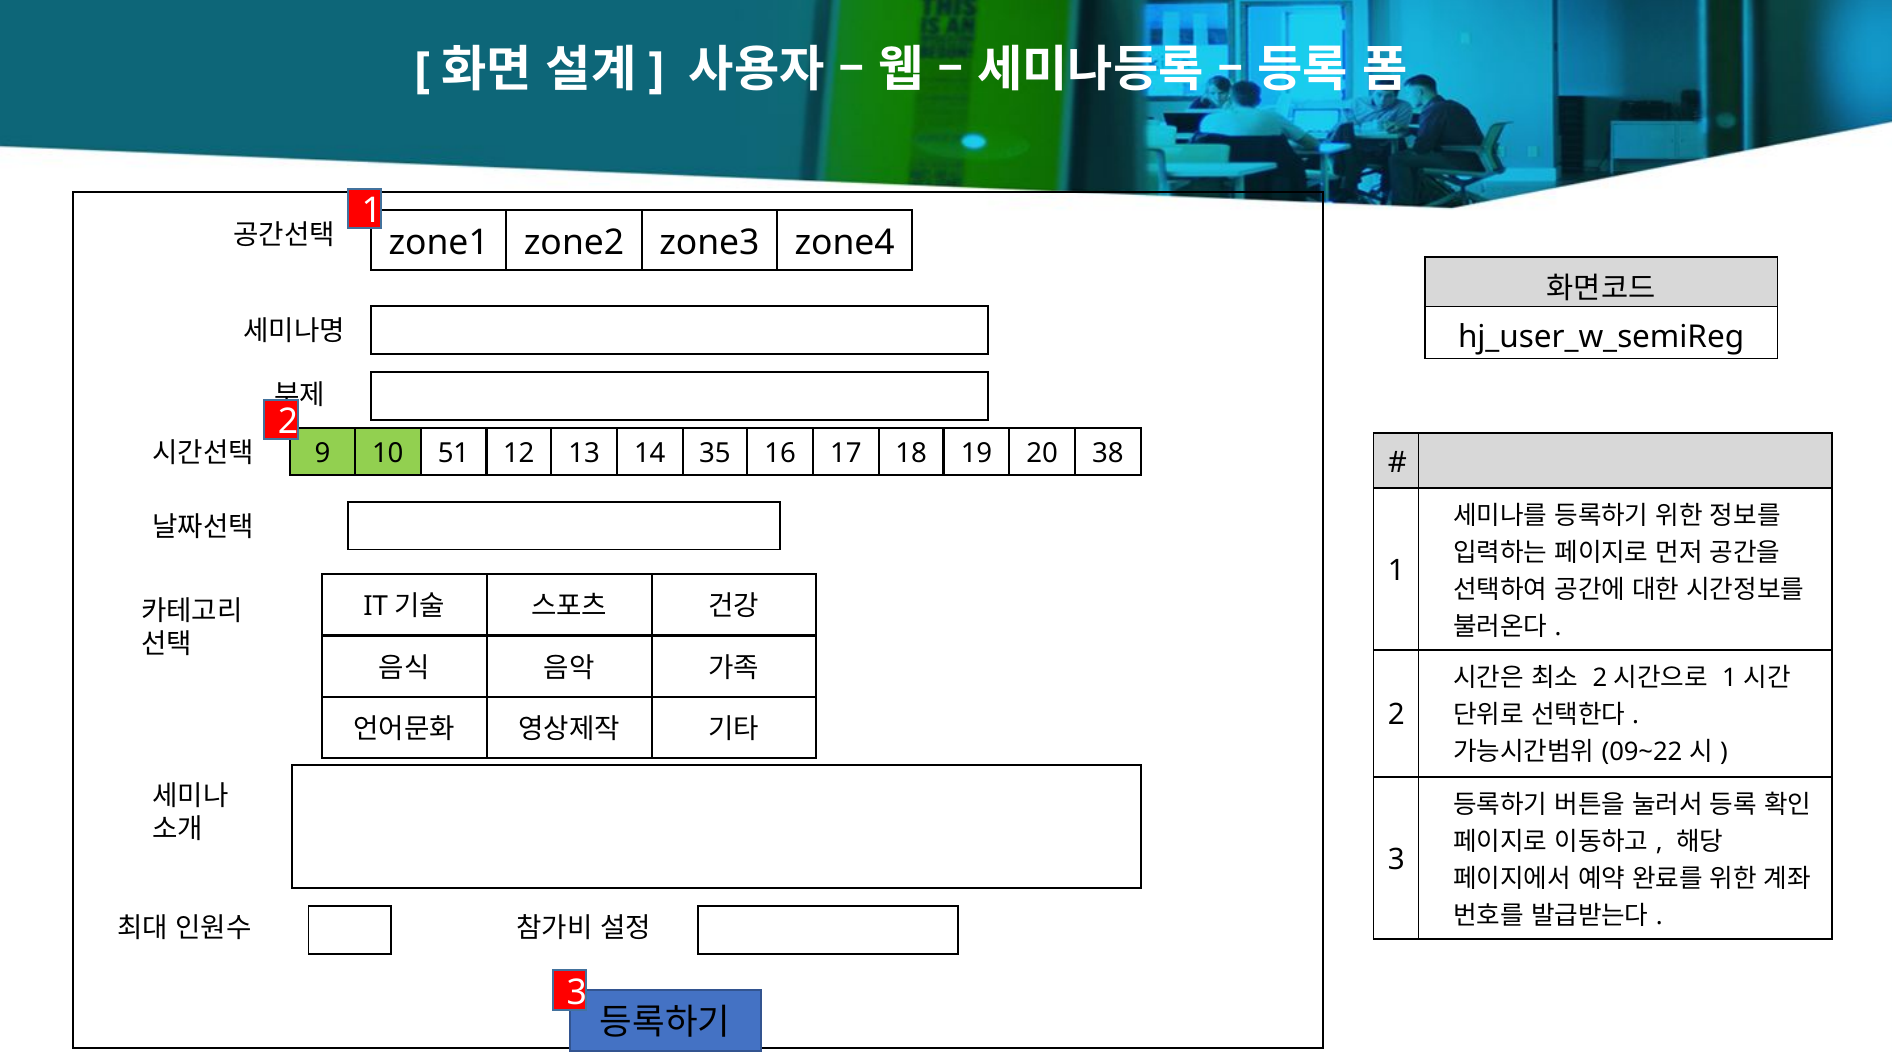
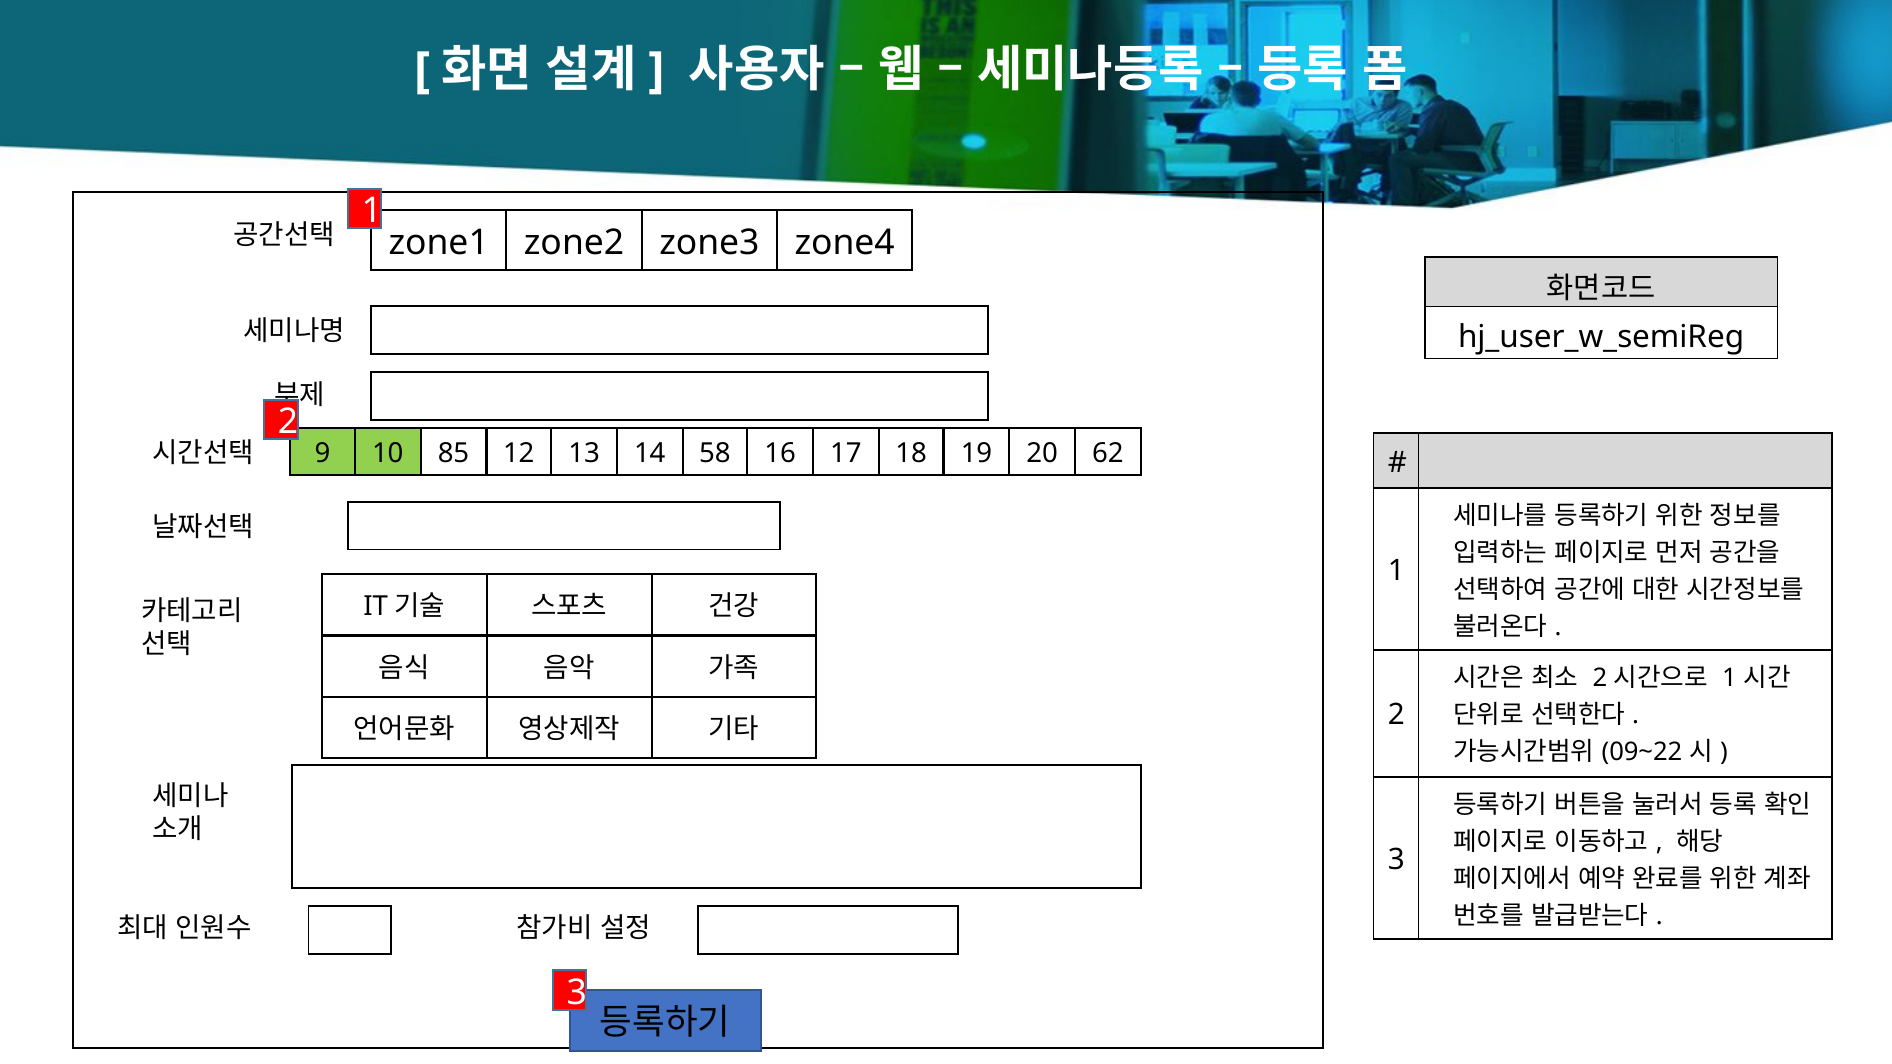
51: 51 -> 85
35: 35 -> 58
38: 38 -> 62
